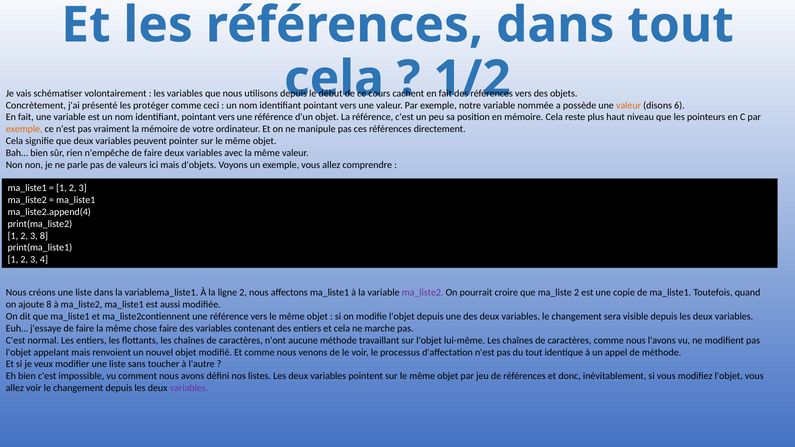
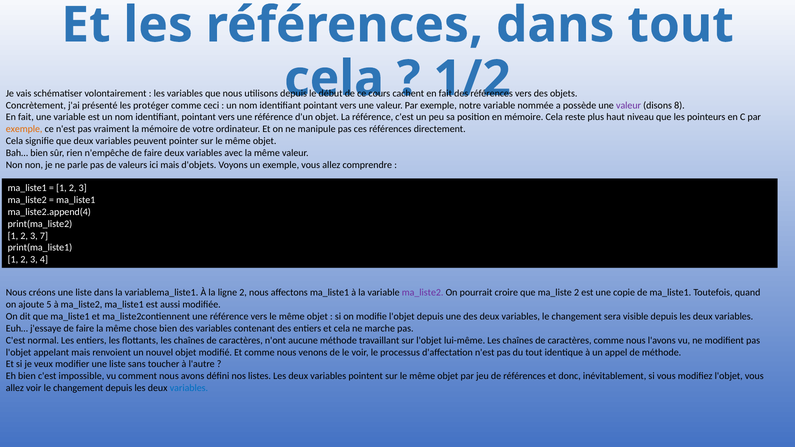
valeur at (629, 105) colour: orange -> purple
6: 6 -> 8
3 8: 8 -> 7
ajoute 8: 8 -> 5
chose faire: faire -> bien
variables at (189, 388) colour: purple -> blue
